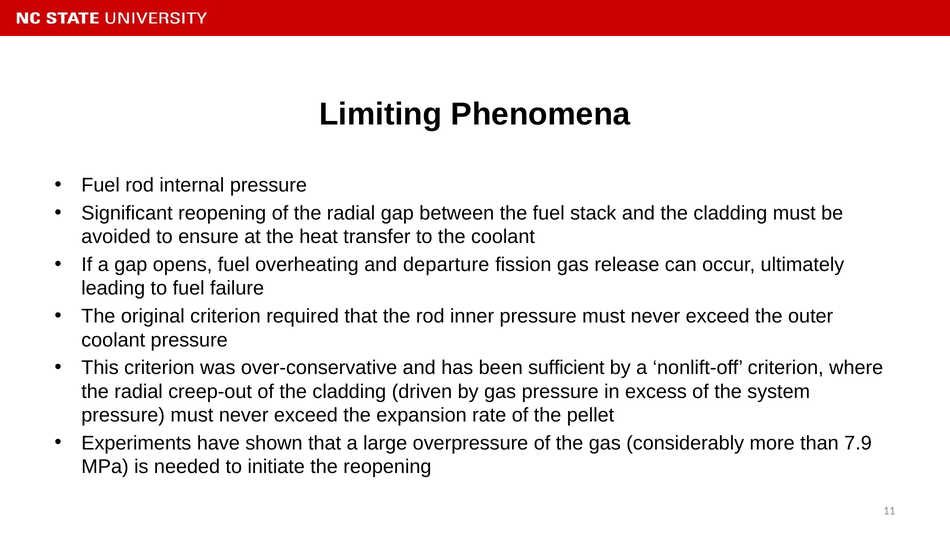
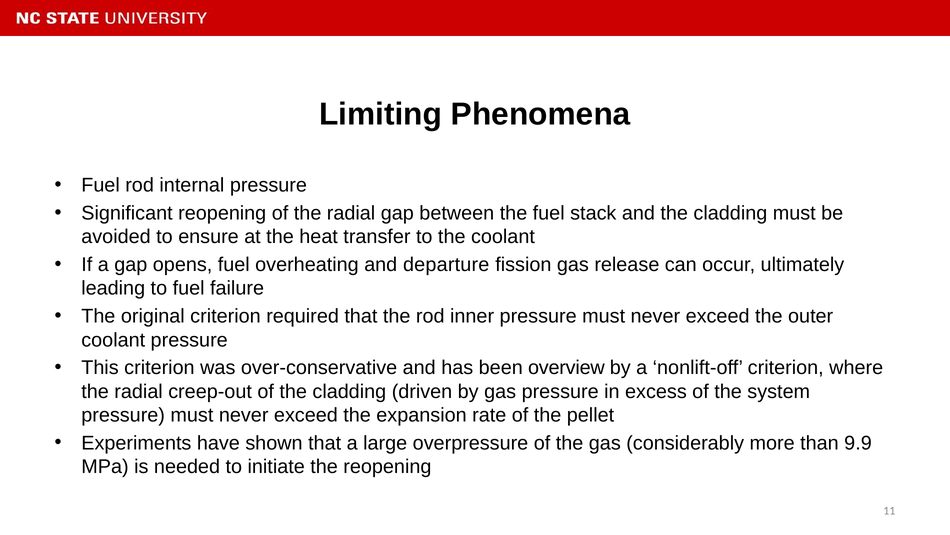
sufficient: sufficient -> overview
7.9: 7.9 -> 9.9
